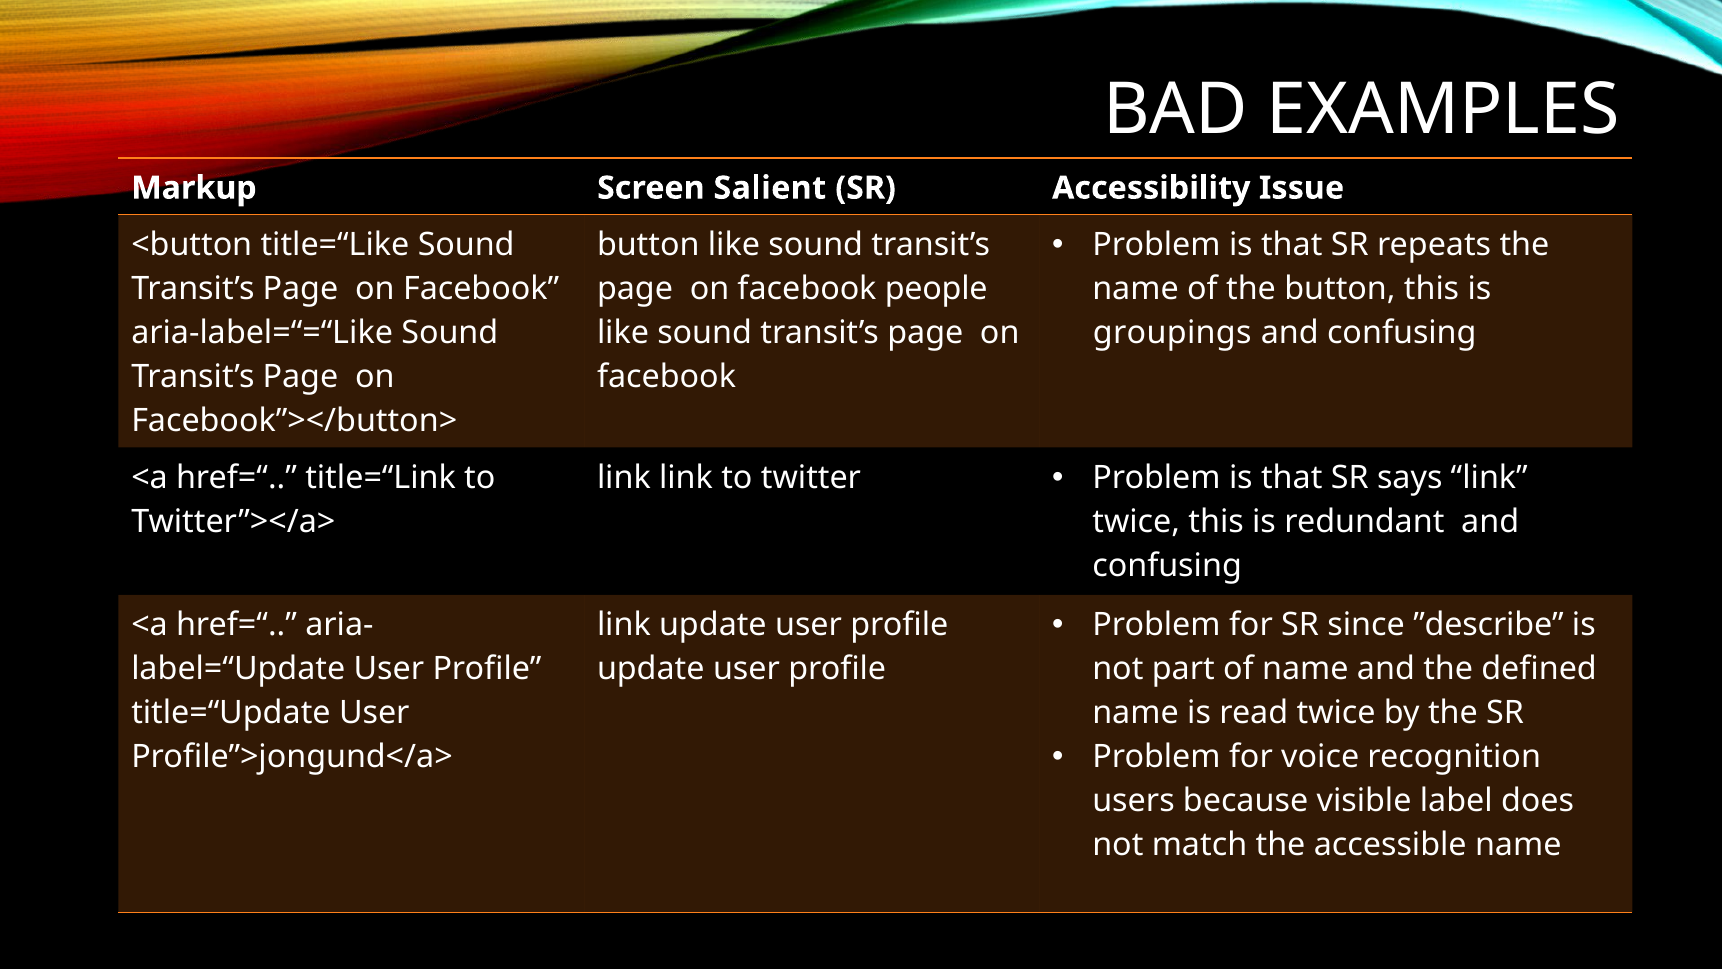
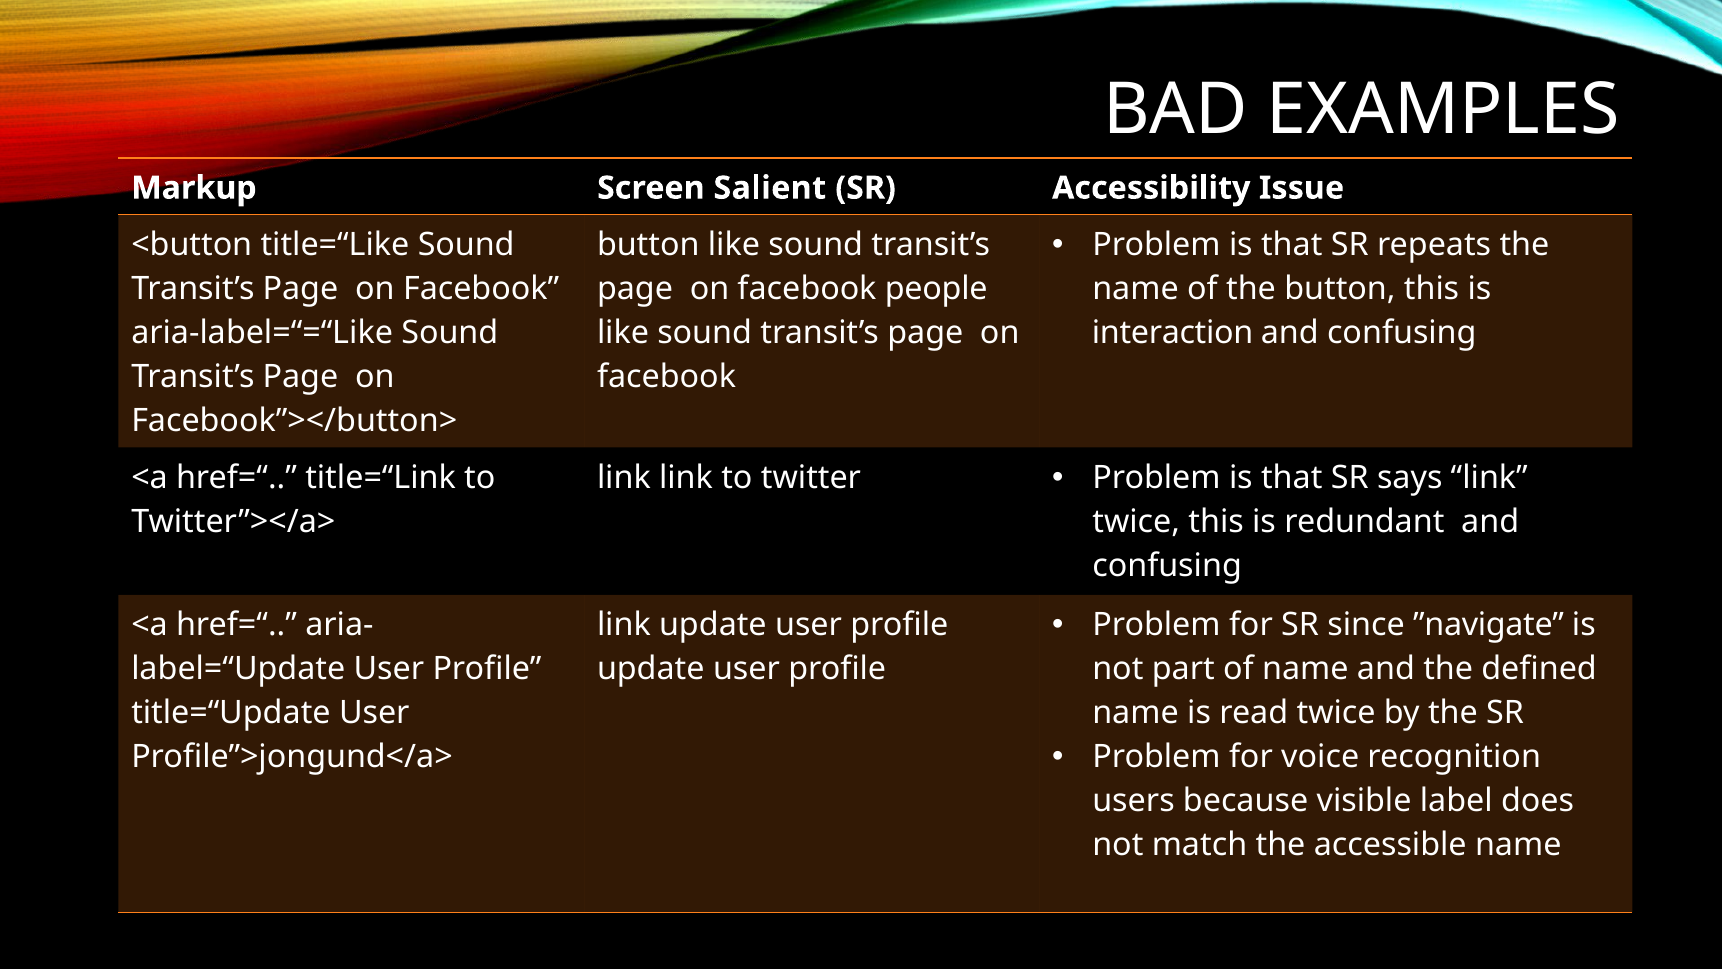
groupings: groupings -> interaction
”describe: ”describe -> ”navigate
